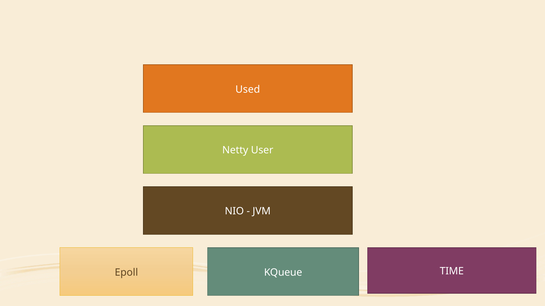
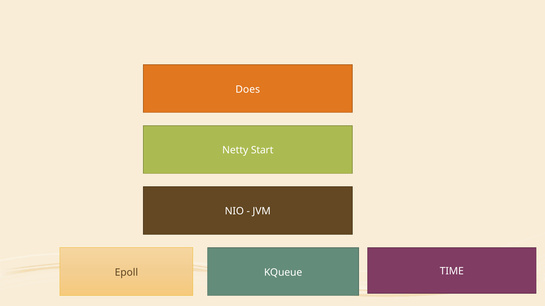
Used: Used -> Does
User: User -> Start
